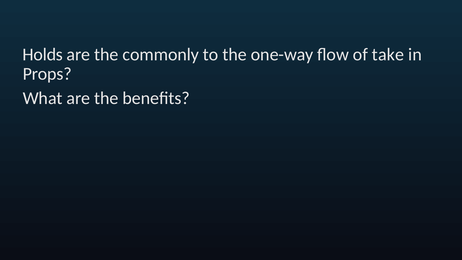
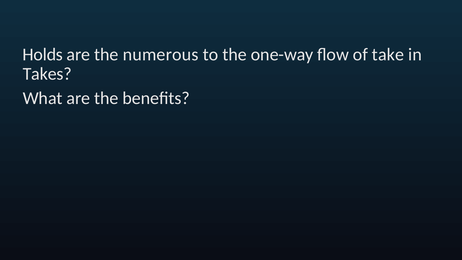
commonly: commonly -> numerous
Props: Props -> Takes
